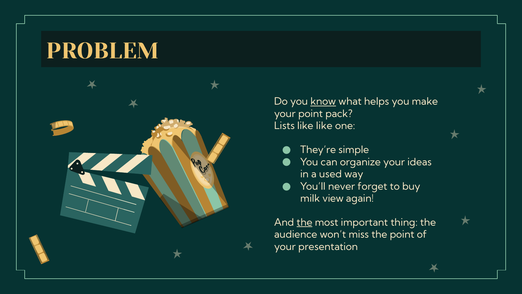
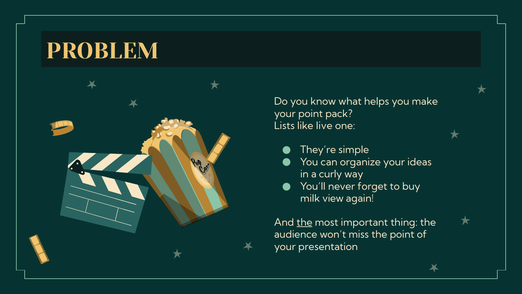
know underline: present -> none
like like: like -> live
used: used -> curly
